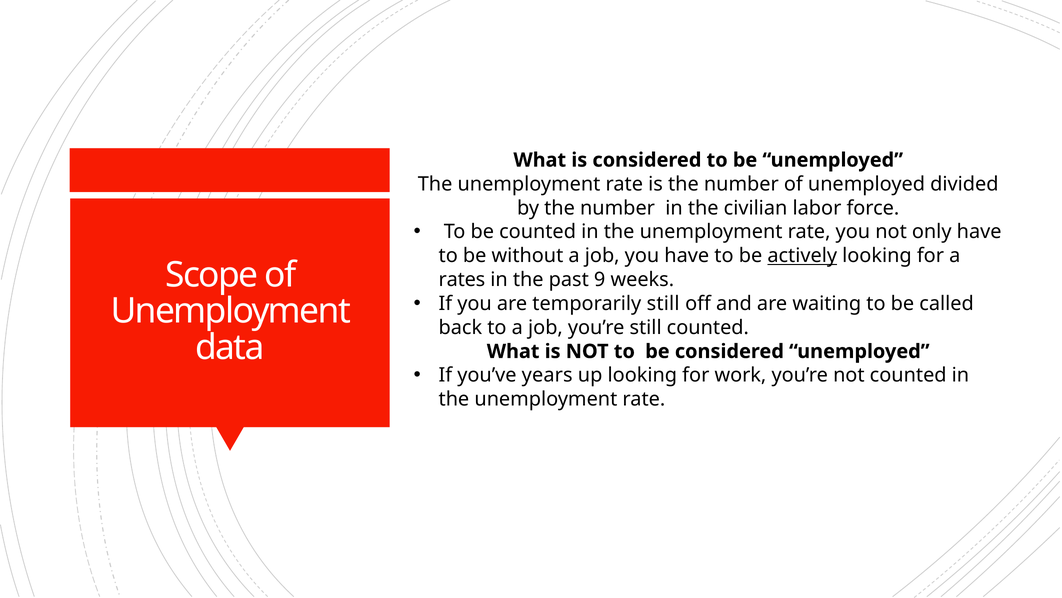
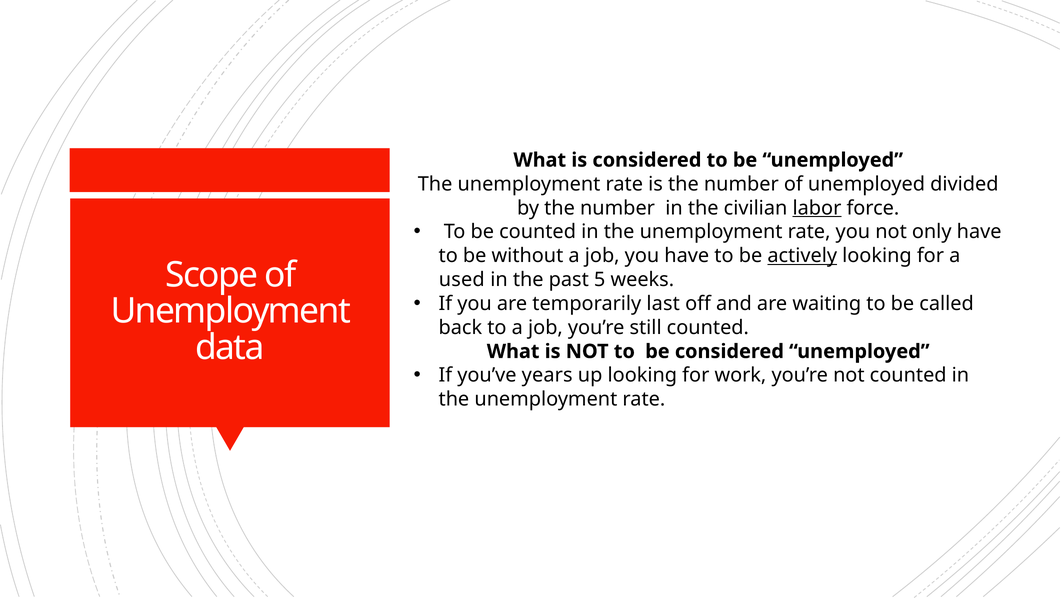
labor underline: none -> present
rates: rates -> used
9: 9 -> 5
temporarily still: still -> last
